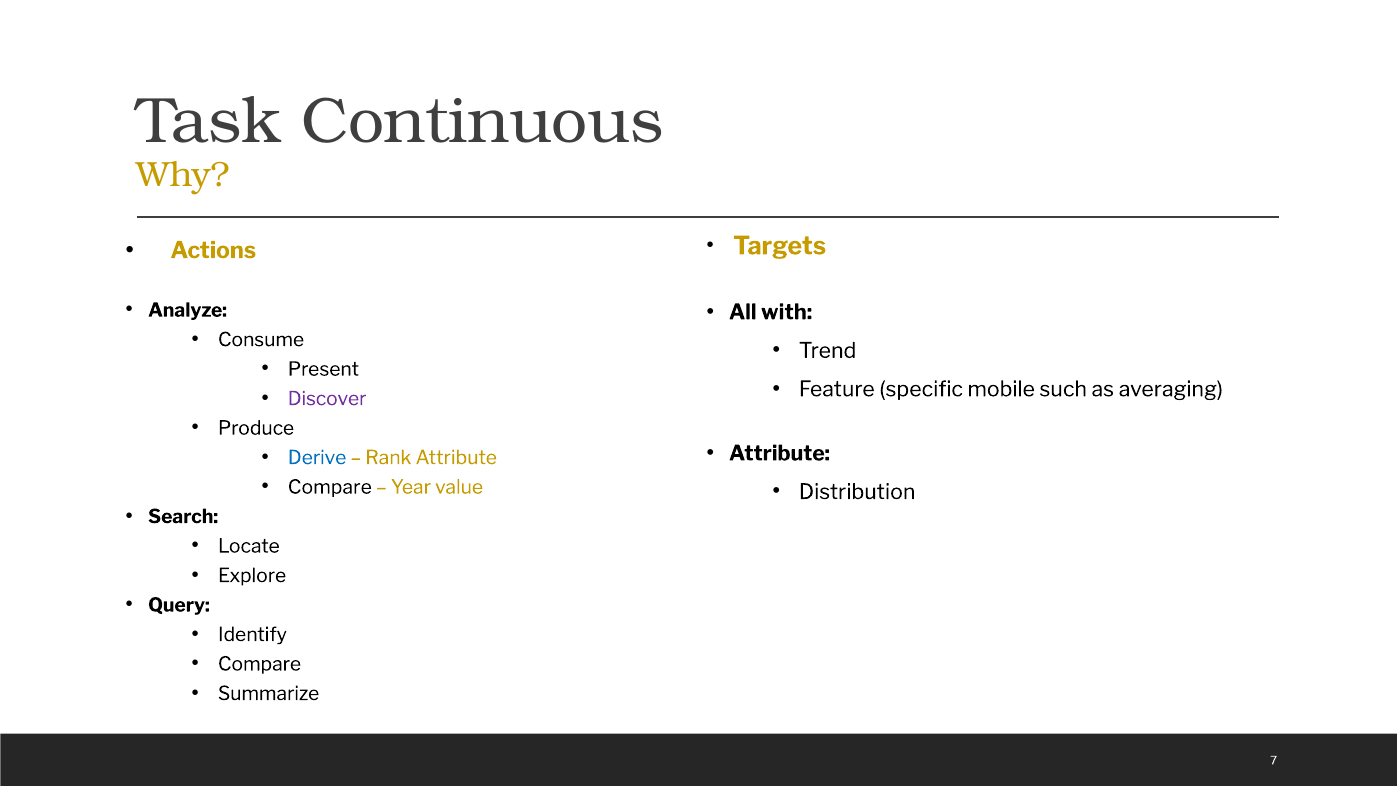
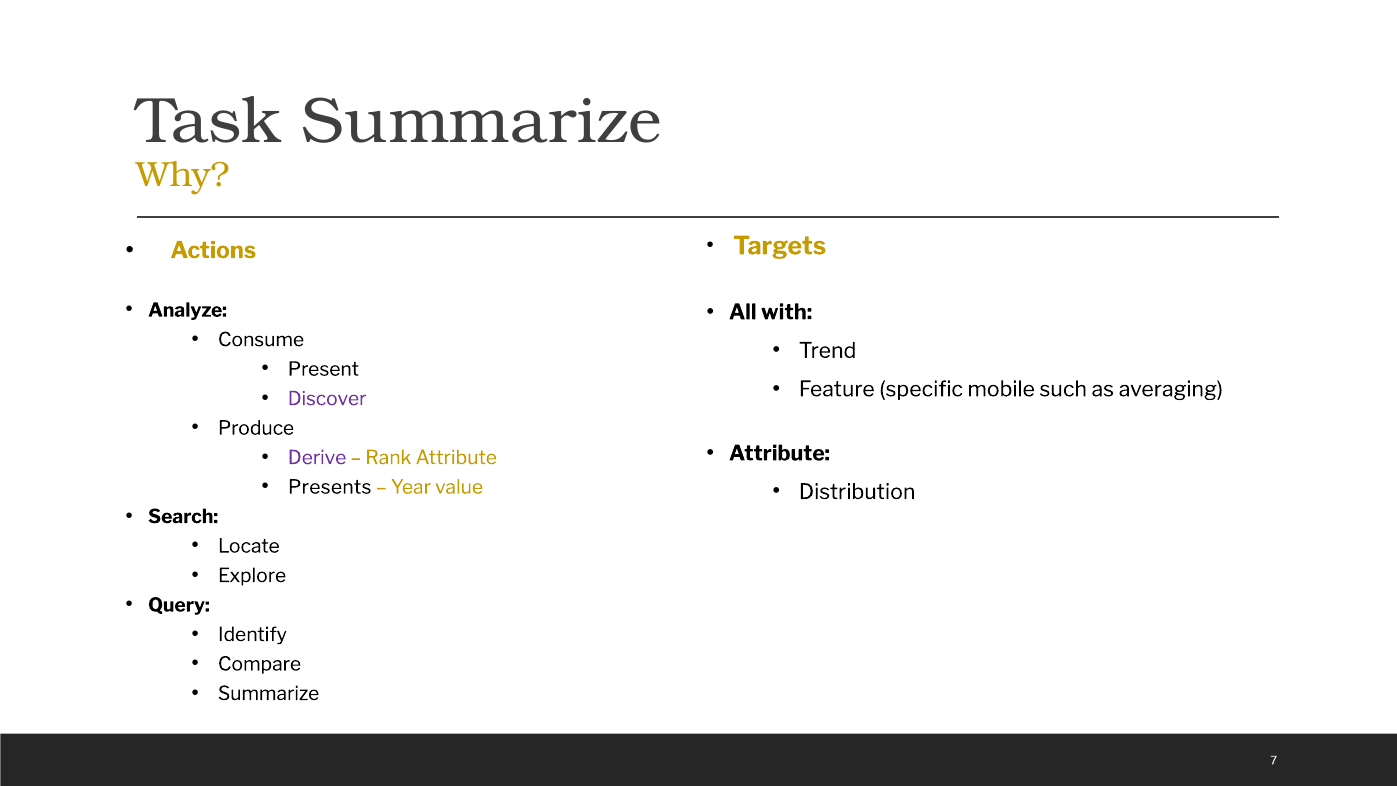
Task Continuous: Continuous -> Summarize
Derive colour: blue -> purple
Compare at (330, 487): Compare -> Presents
